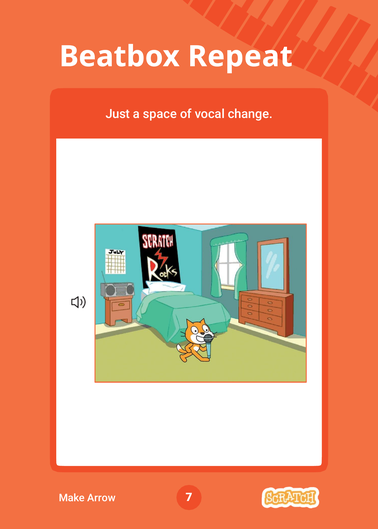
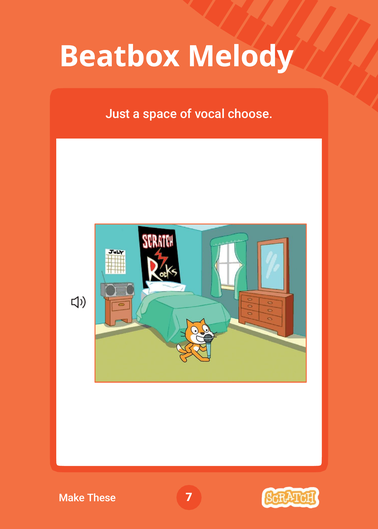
Repeat: Repeat -> Melody
change: change -> choose
Arrow: Arrow -> These
